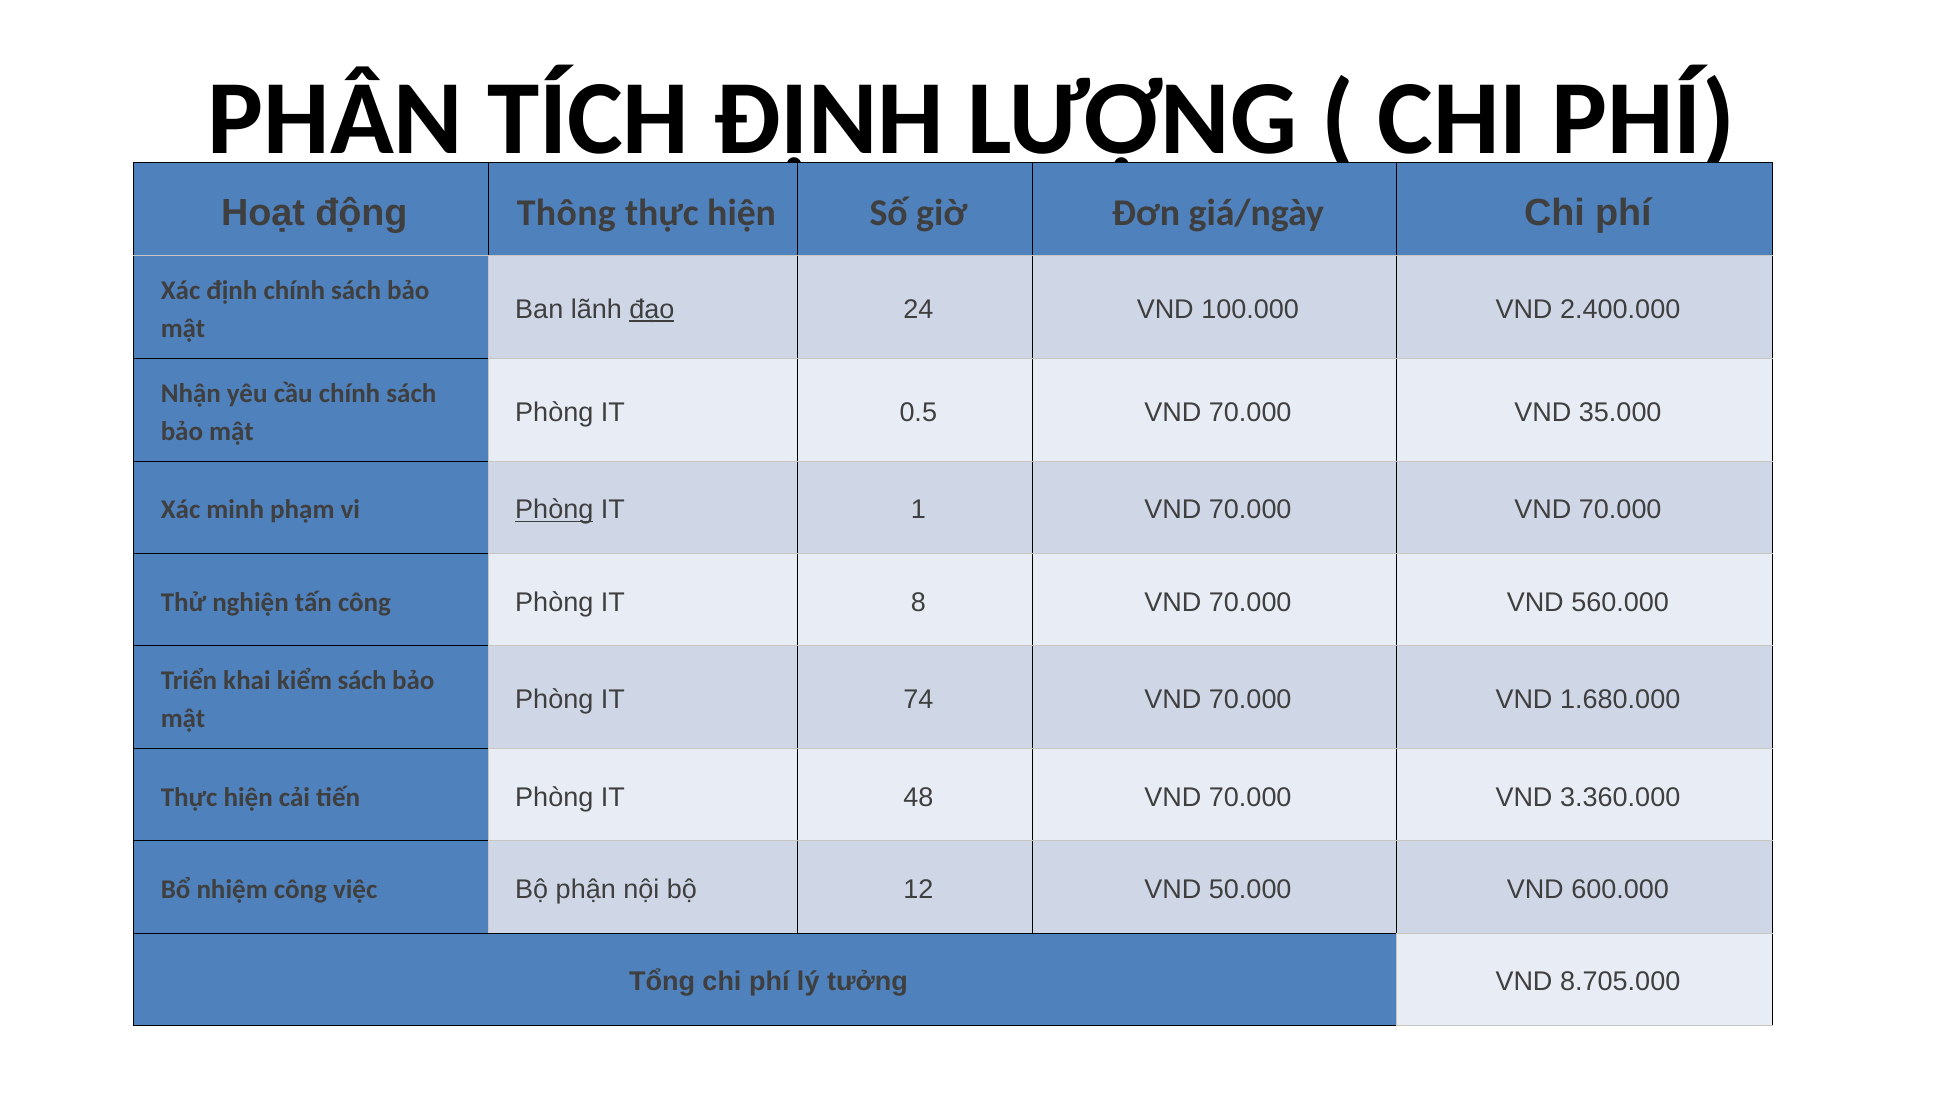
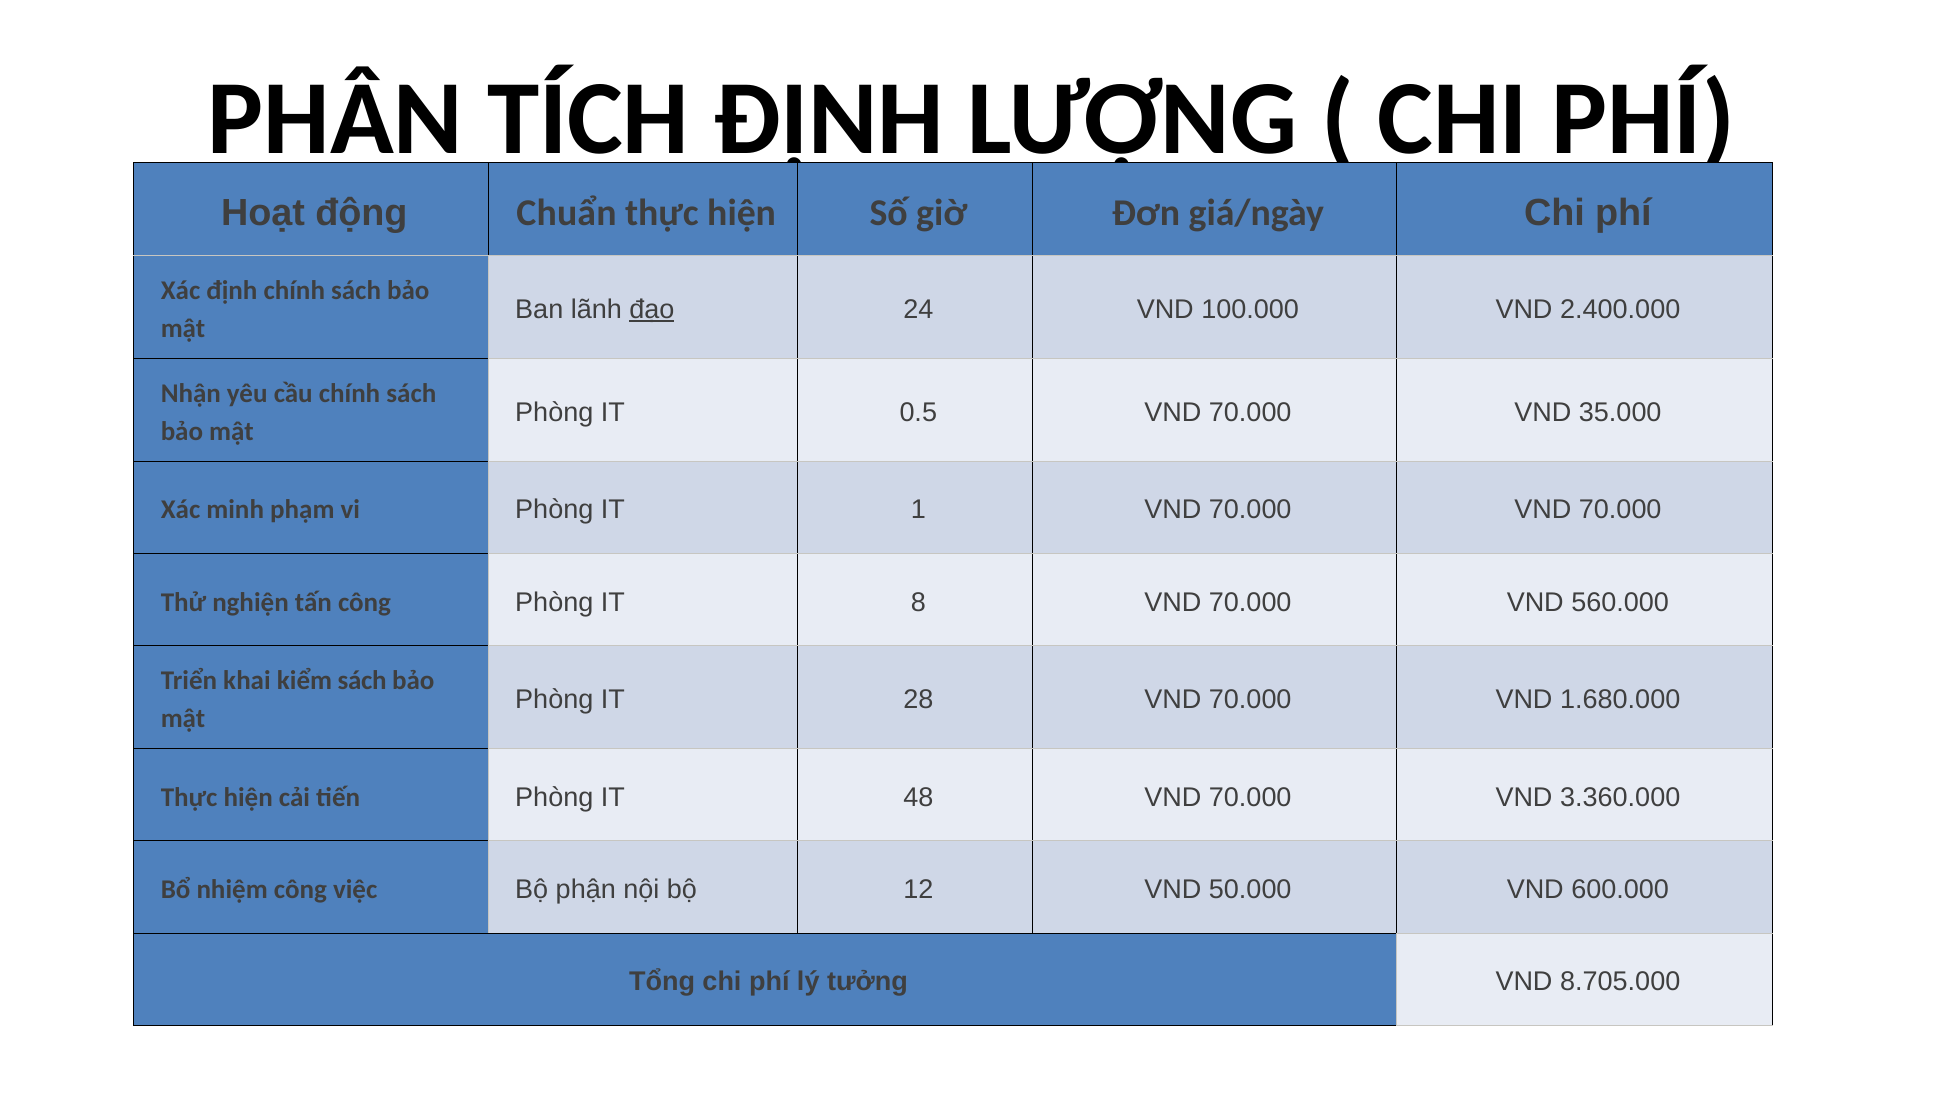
Thông: Thông -> Chuẩn
Phòng at (554, 510) underline: present -> none
74: 74 -> 28
